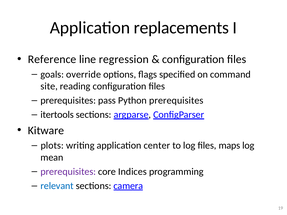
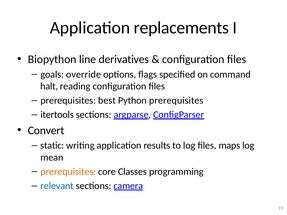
Reference: Reference -> Biopython
regression: regression -> derivatives
site: site -> halt
pass: pass -> best
Kitware: Kitware -> Convert
plots: plots -> static
center: center -> results
prerequisites at (68, 172) colour: purple -> orange
Indices: Indices -> Classes
